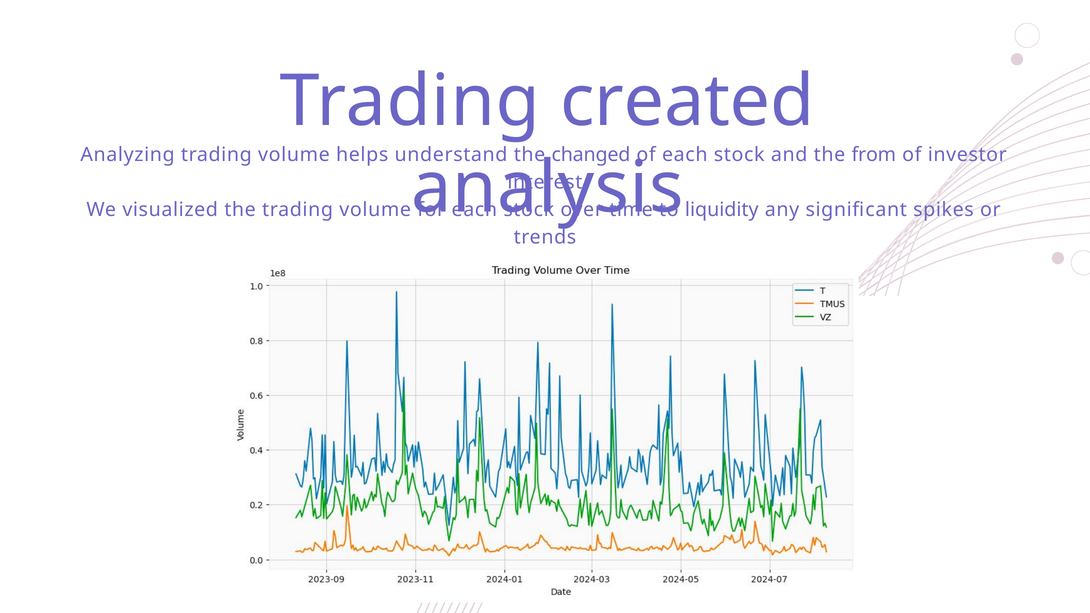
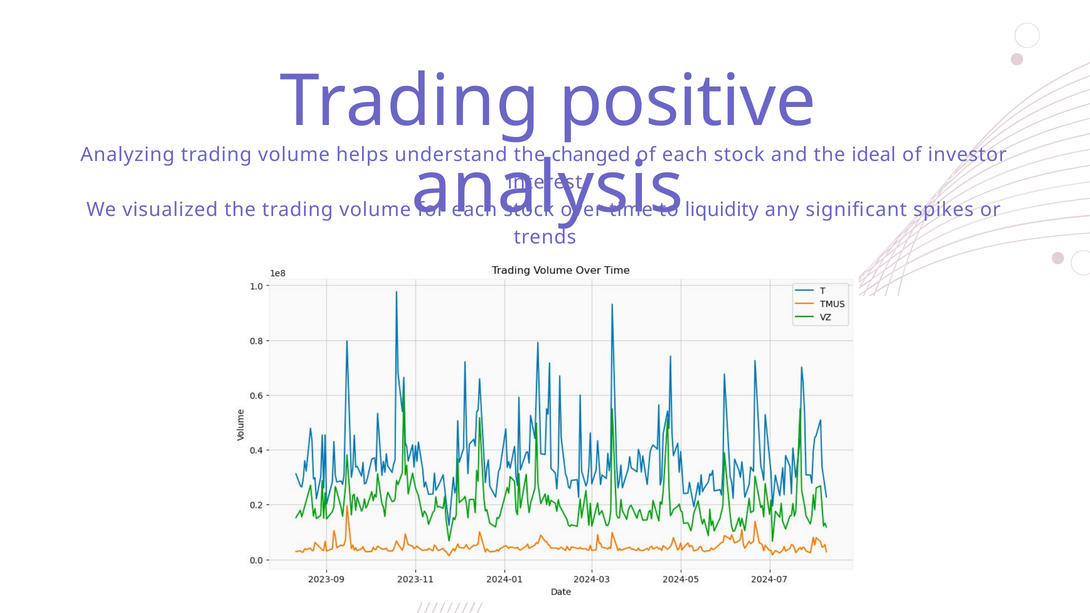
created: created -> positive
from: from -> ideal
